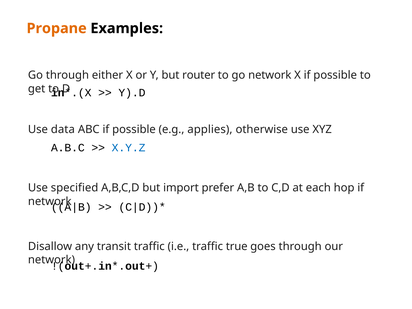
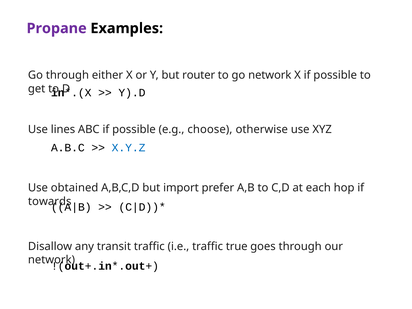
Propane colour: orange -> purple
data: data -> lines
applies: applies -> choose
specified: specified -> obtained
network at (50, 201): network -> towards
